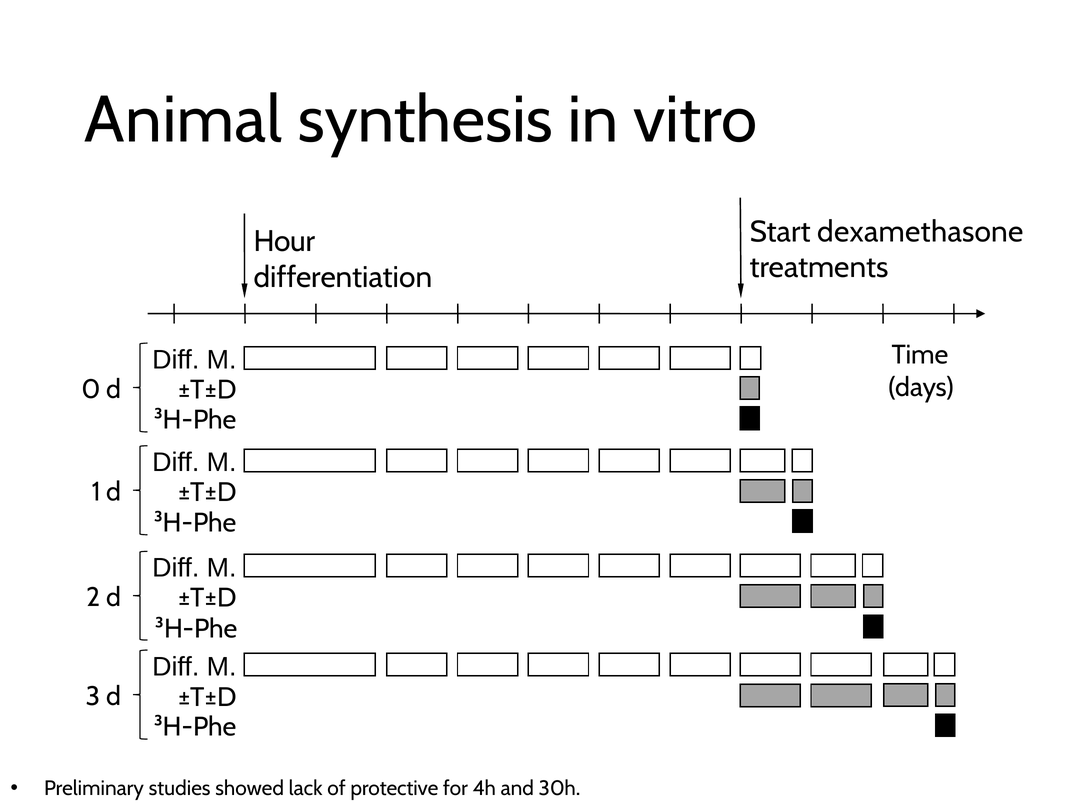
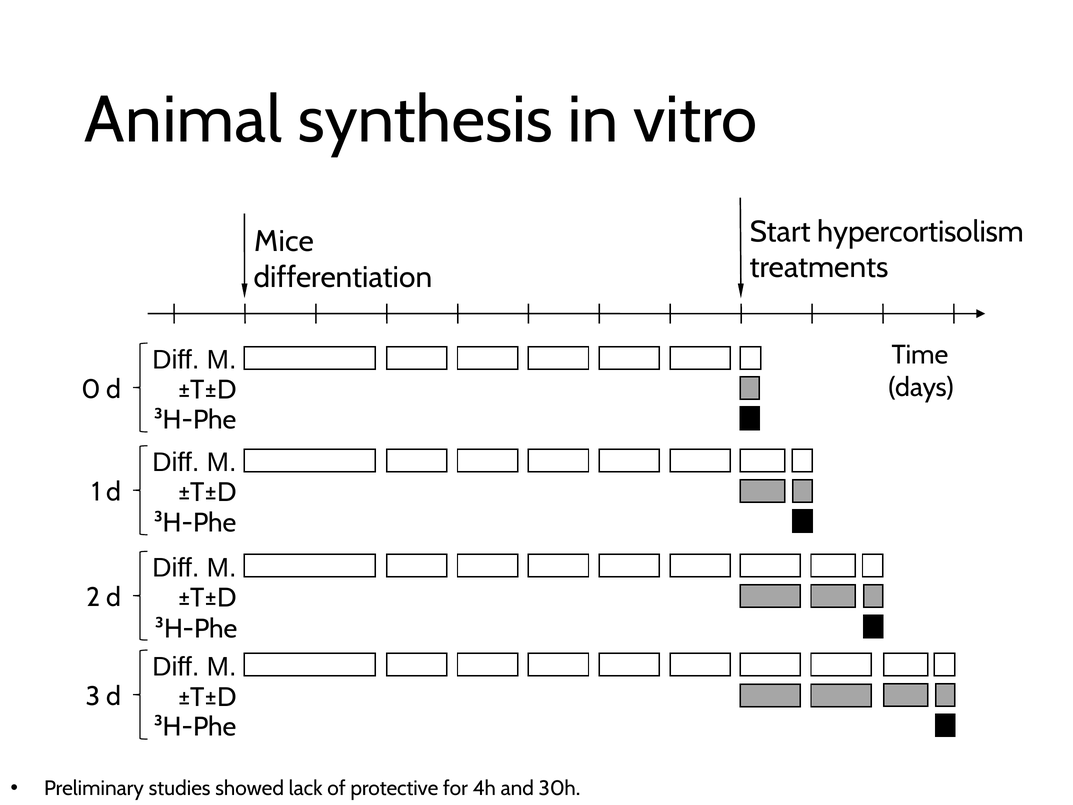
dexamethasone: dexamethasone -> hypercortisolism
Hour: Hour -> Mice
